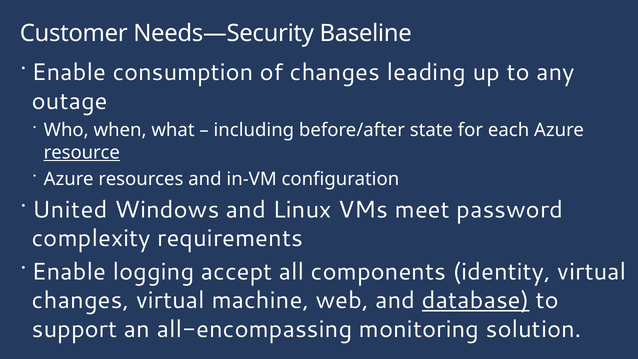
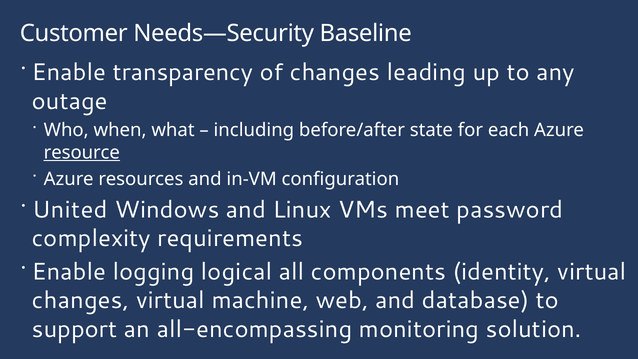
consumption: consumption -> transparency
accept: accept -> logical
database underline: present -> none
